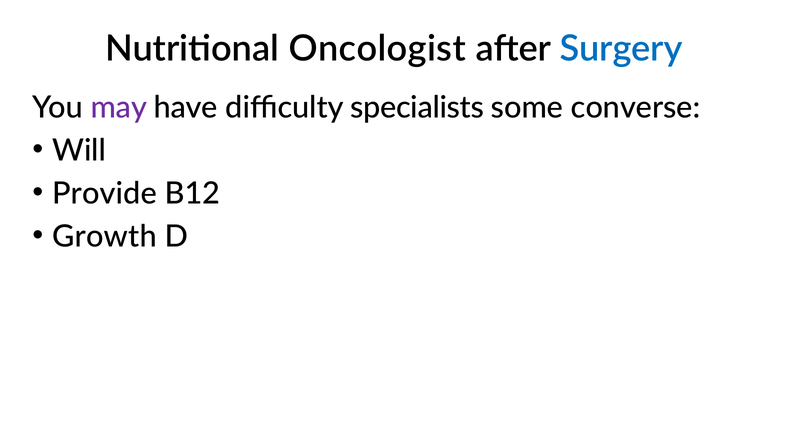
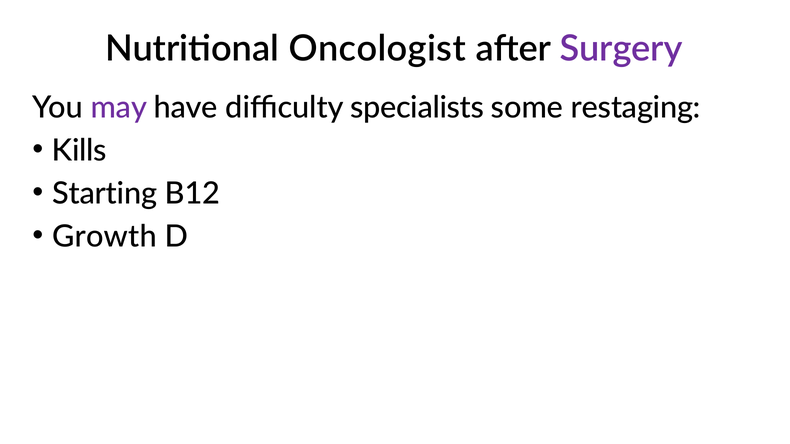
Surgery colour: blue -> purple
converse: converse -> restaging
Will: Will -> Kills
Provide: Provide -> Starting
